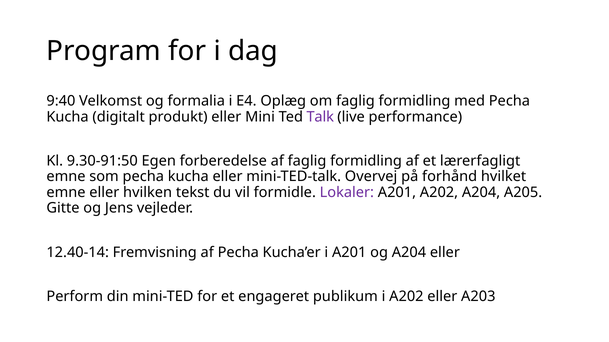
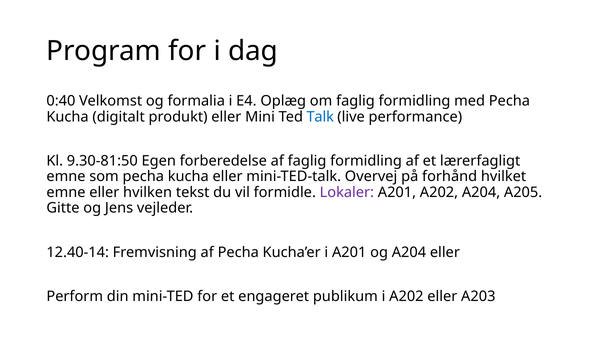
9:40: 9:40 -> 0:40
Talk colour: purple -> blue
9.30-91:50: 9.30-91:50 -> 9.30-81:50
